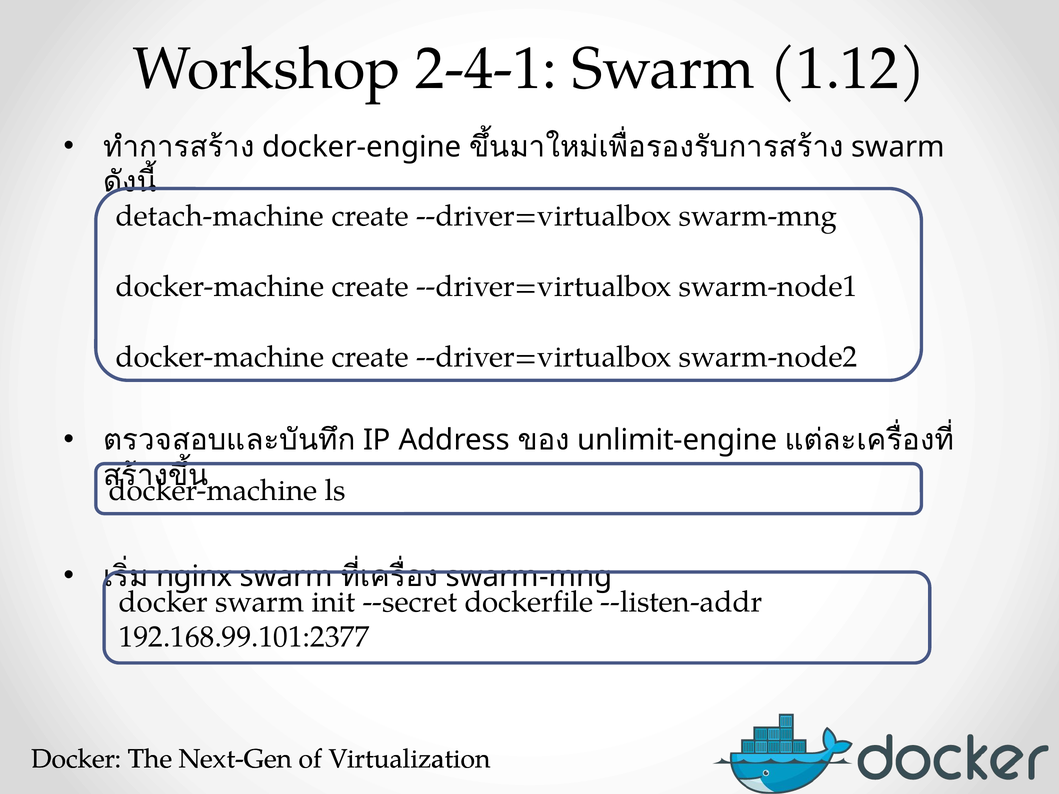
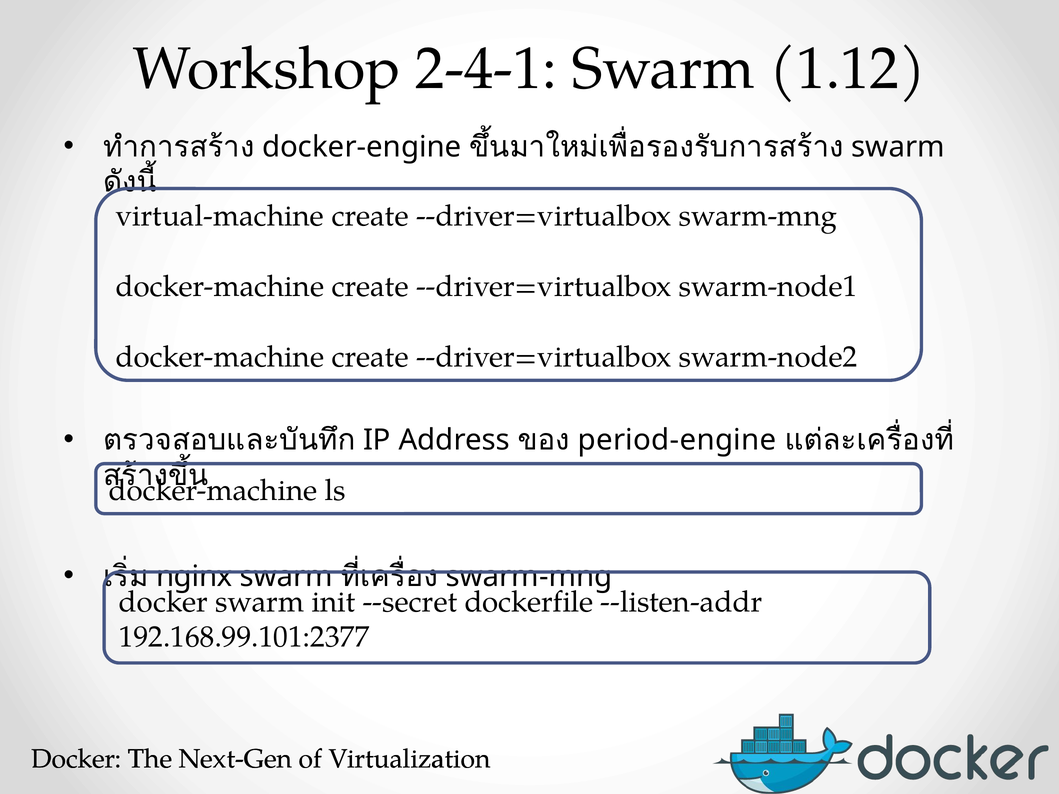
detach-machine: detach-machine -> virtual-machine
unlimit-engine: unlimit-engine -> period-engine
